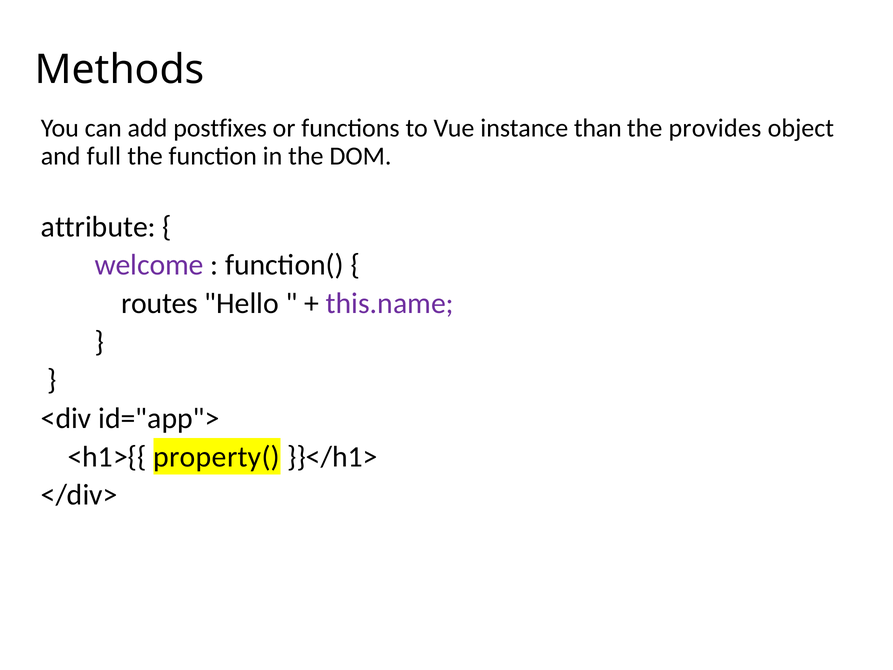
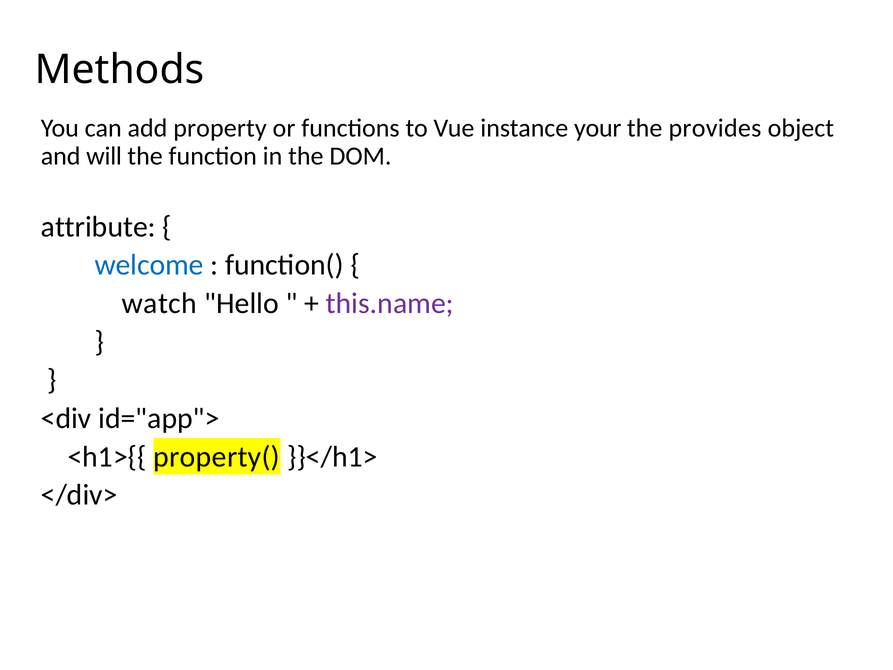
postfixes: postfixes -> property
than: than -> your
full: full -> will
welcome colour: purple -> blue
routes: routes -> watch
